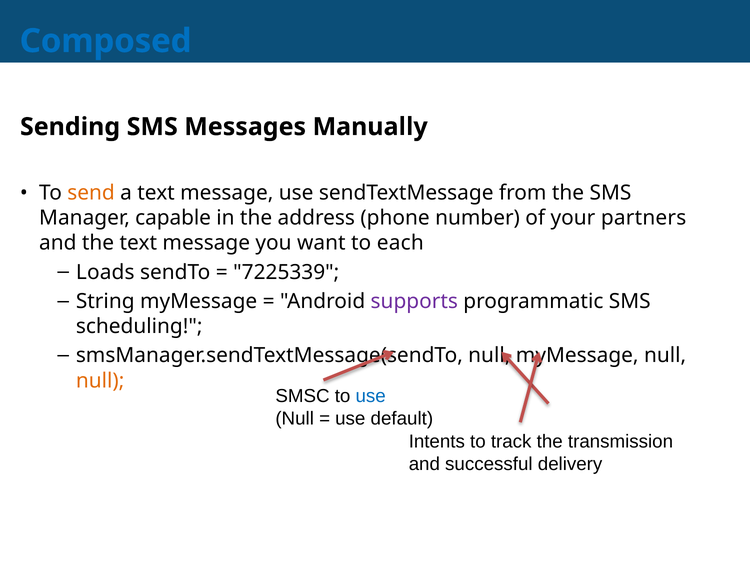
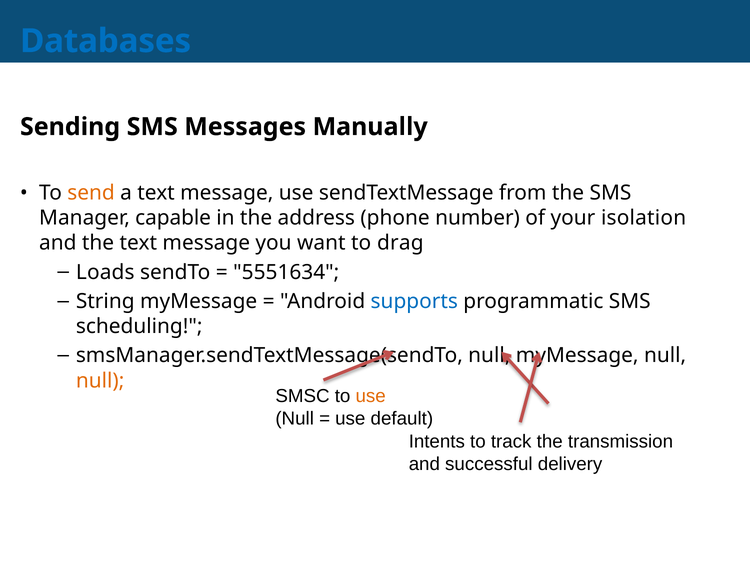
Composed: Composed -> Databases
partners: partners -> isolation
each: each -> drag
7225339: 7225339 -> 5551634
supports colour: purple -> blue
use at (371, 396) colour: blue -> orange
